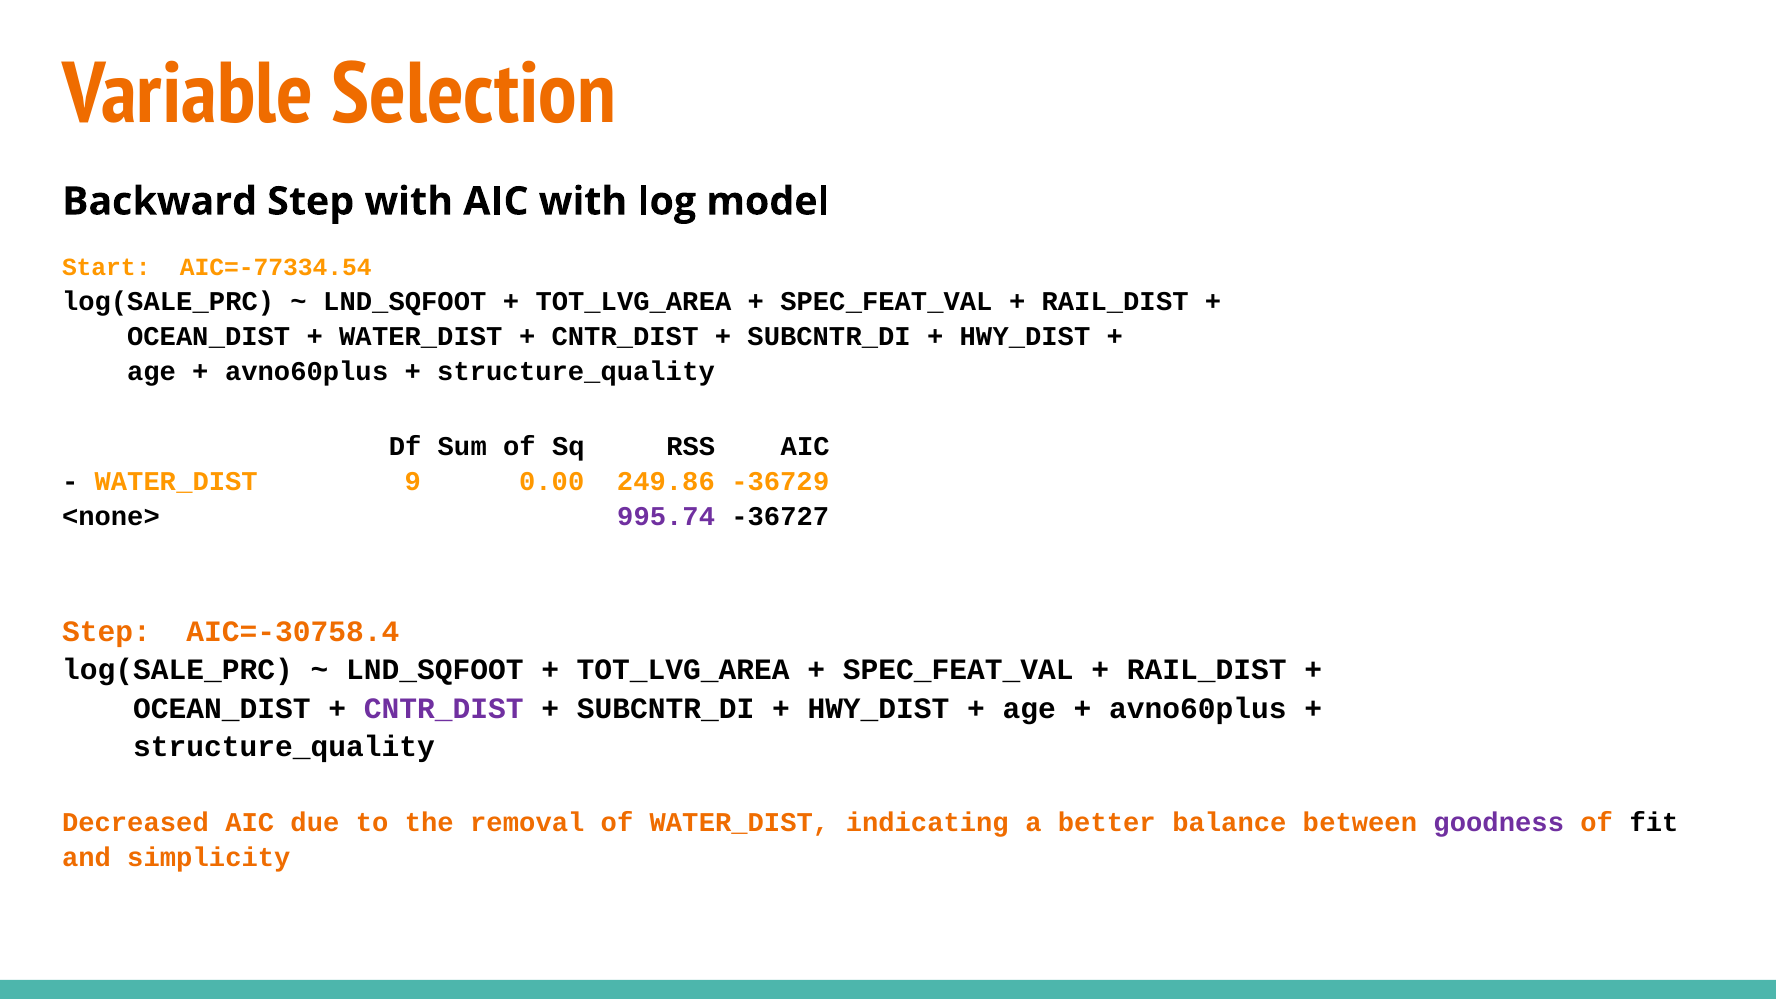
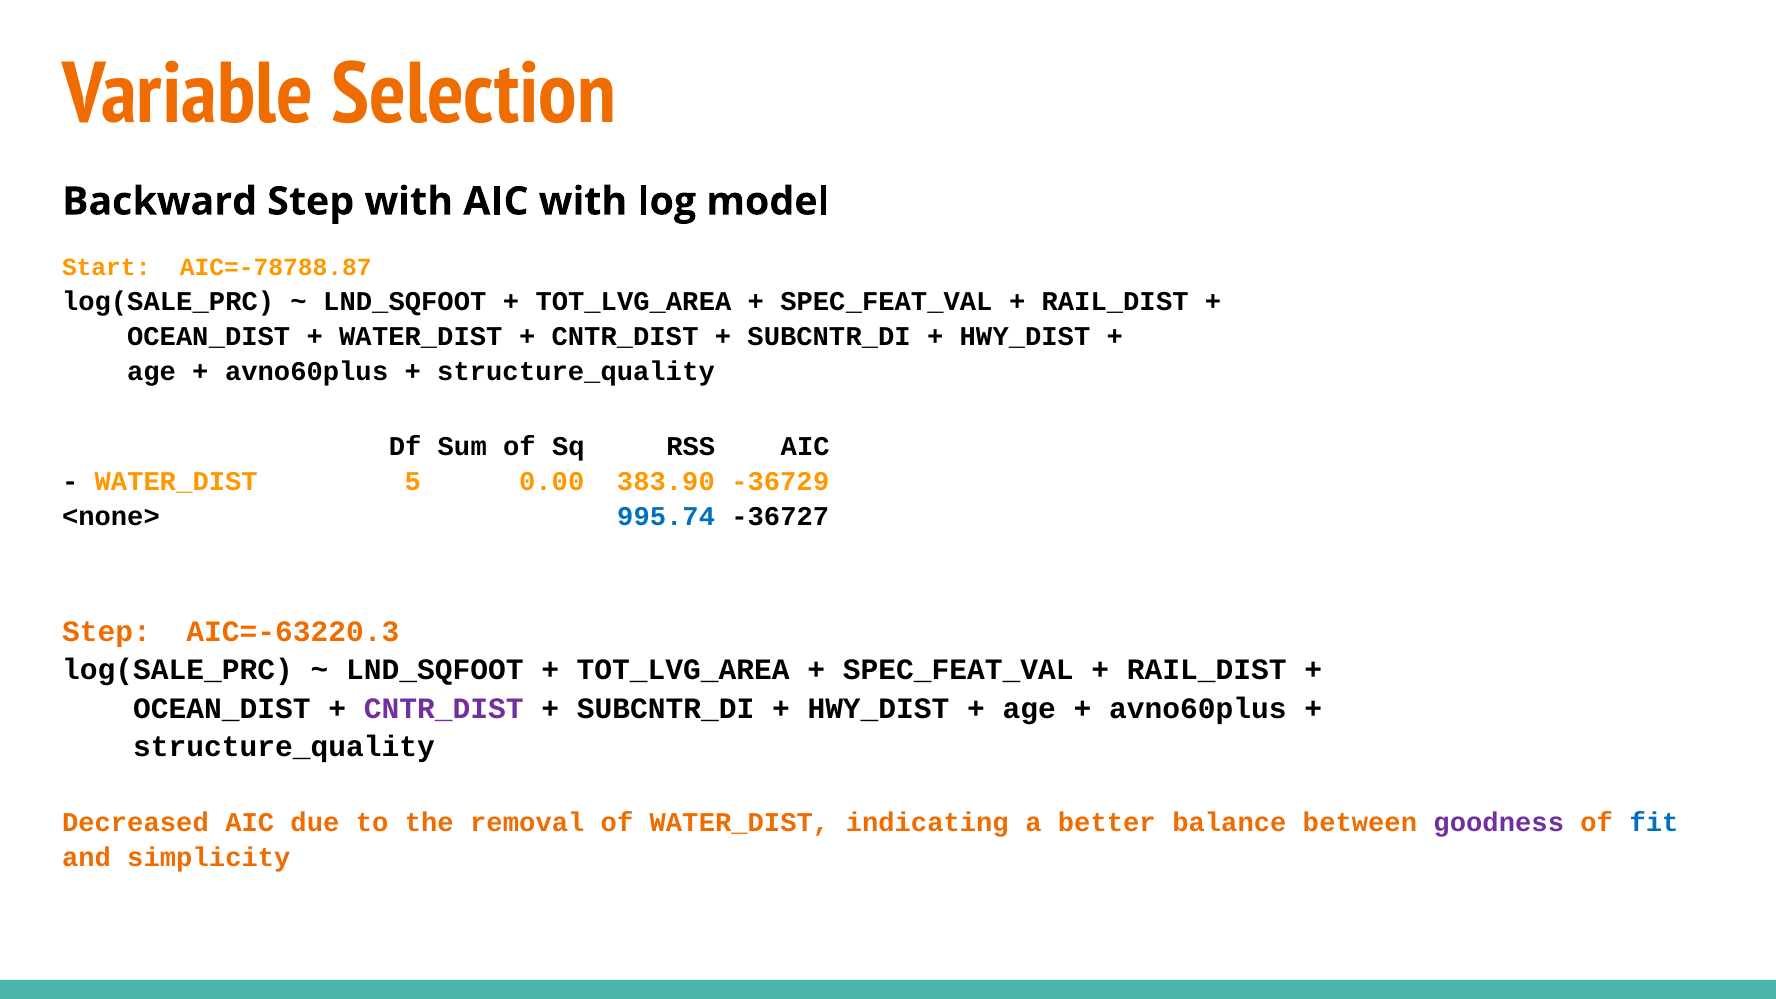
AIC=-77334.54: AIC=-77334.54 -> AIC=-78788.87
9: 9 -> 5
249.86: 249.86 -> 383.90
995.74 colour: purple -> blue
AIC=-30758.4: AIC=-30758.4 -> AIC=-63220.3
fit colour: black -> blue
